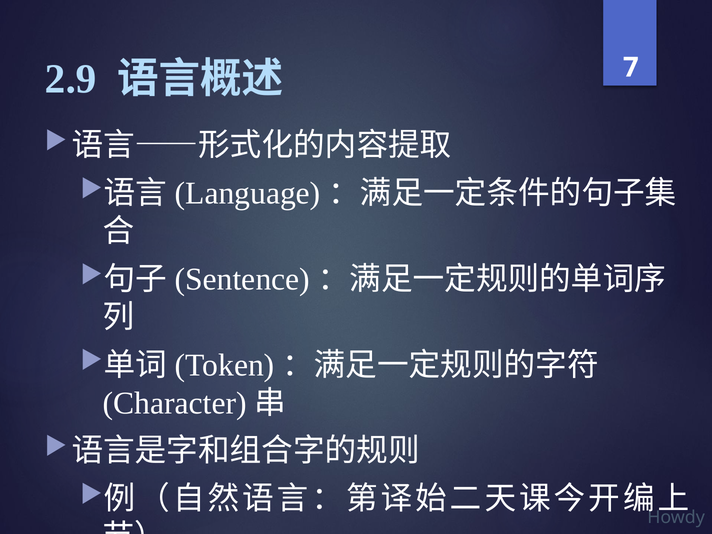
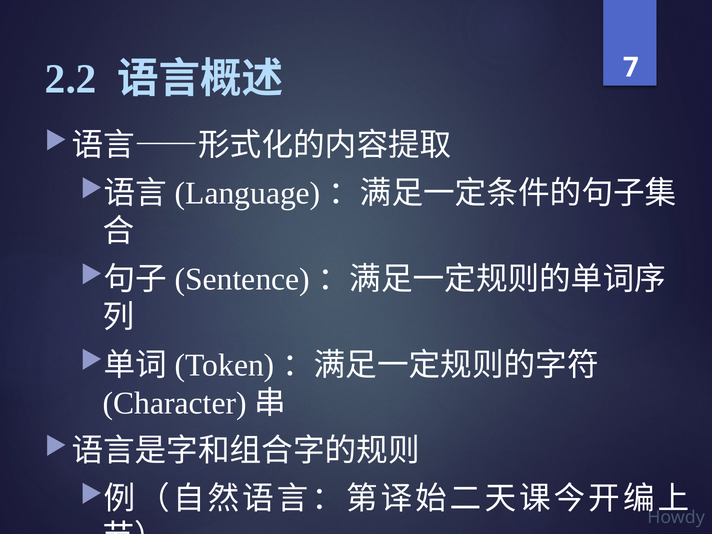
2.9: 2.9 -> 2.2
